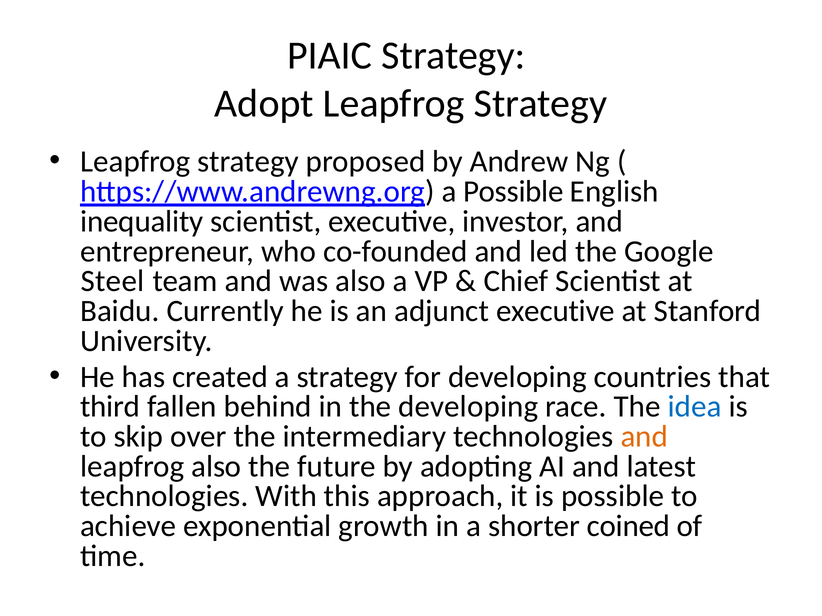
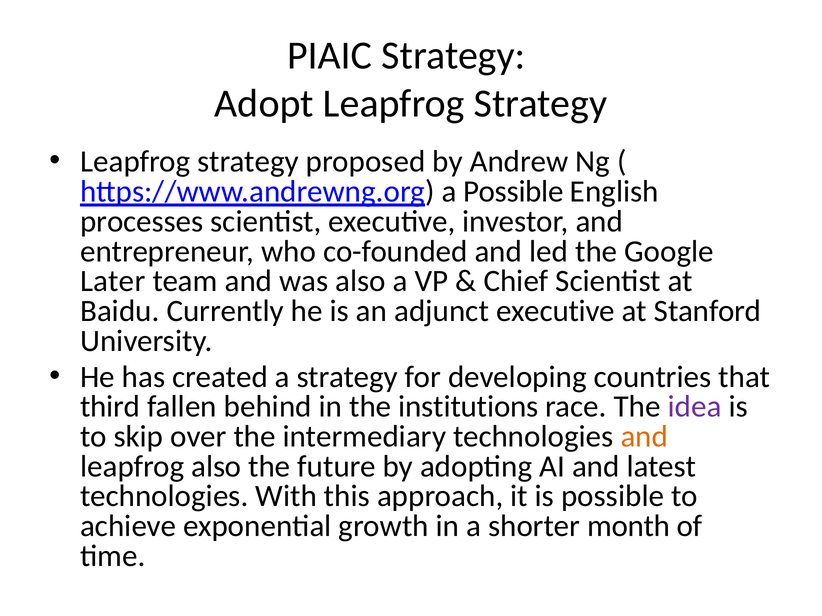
inequality: inequality -> processes
Steel: Steel -> Later
the developing: developing -> institutions
idea colour: blue -> purple
coined: coined -> month
